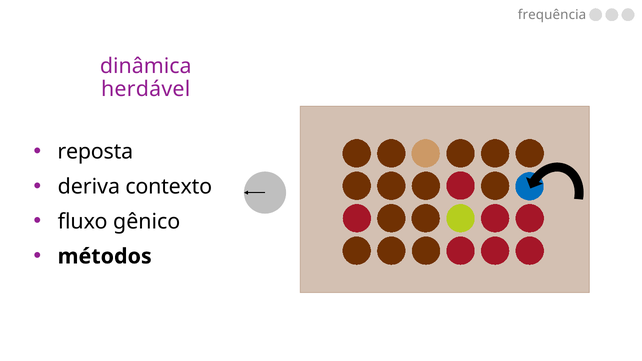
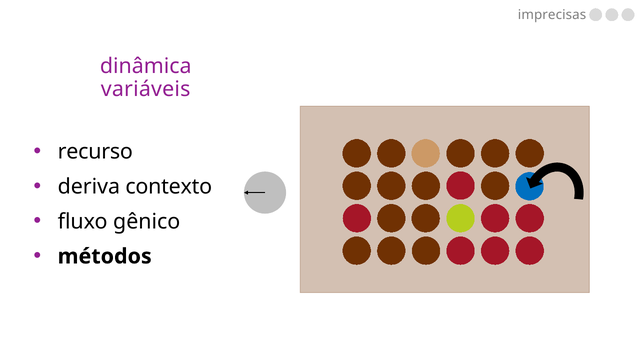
frequência: frequência -> imprecisas
herdável: herdável -> variáveis
reposta: reposta -> recurso
